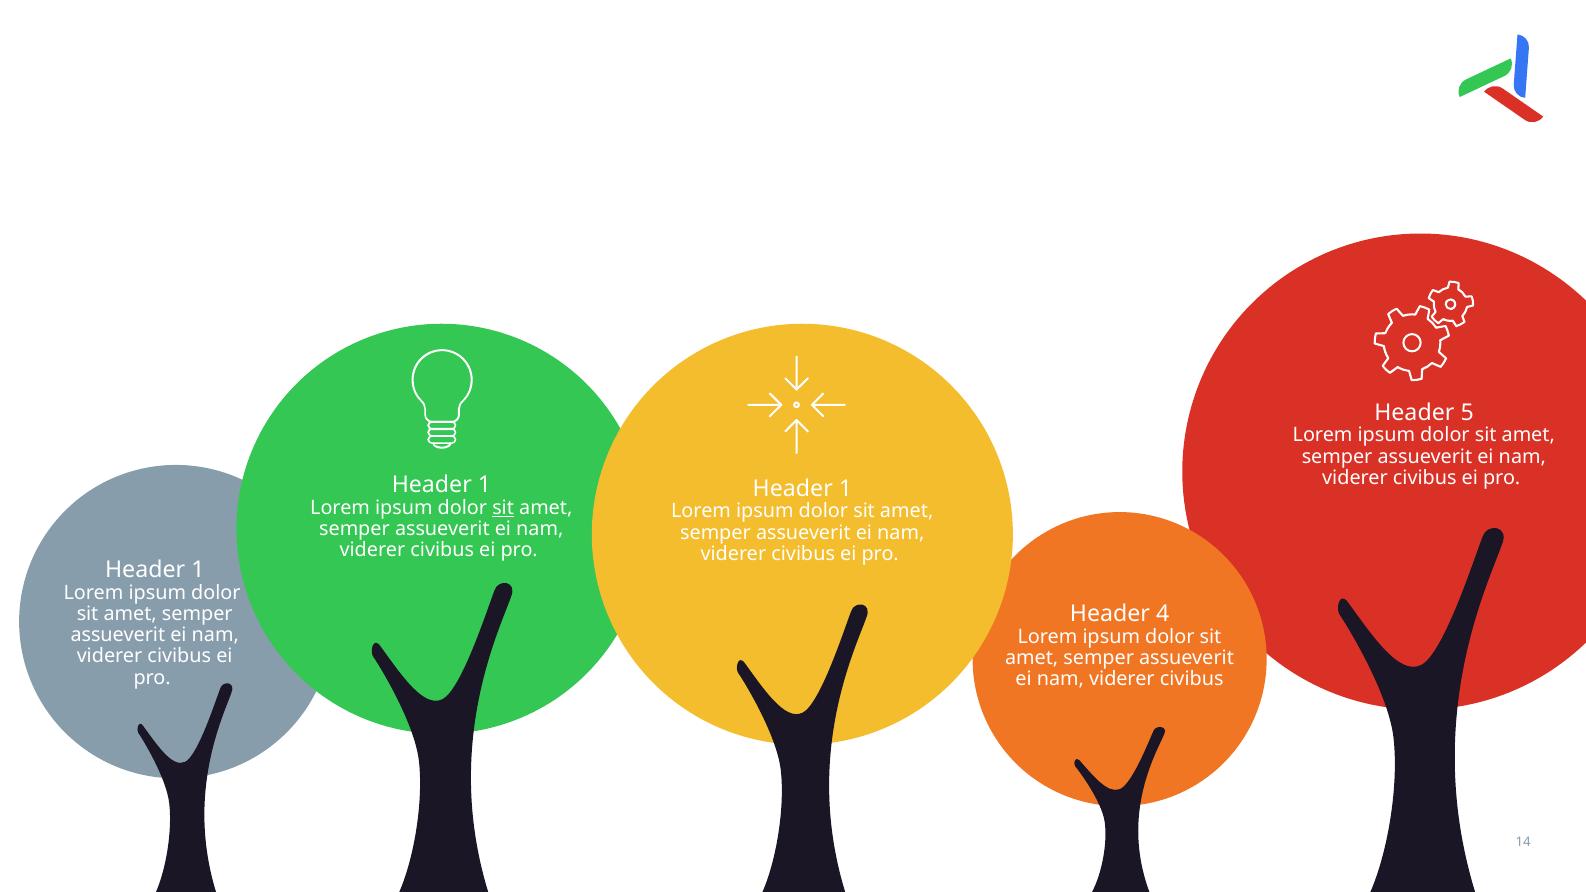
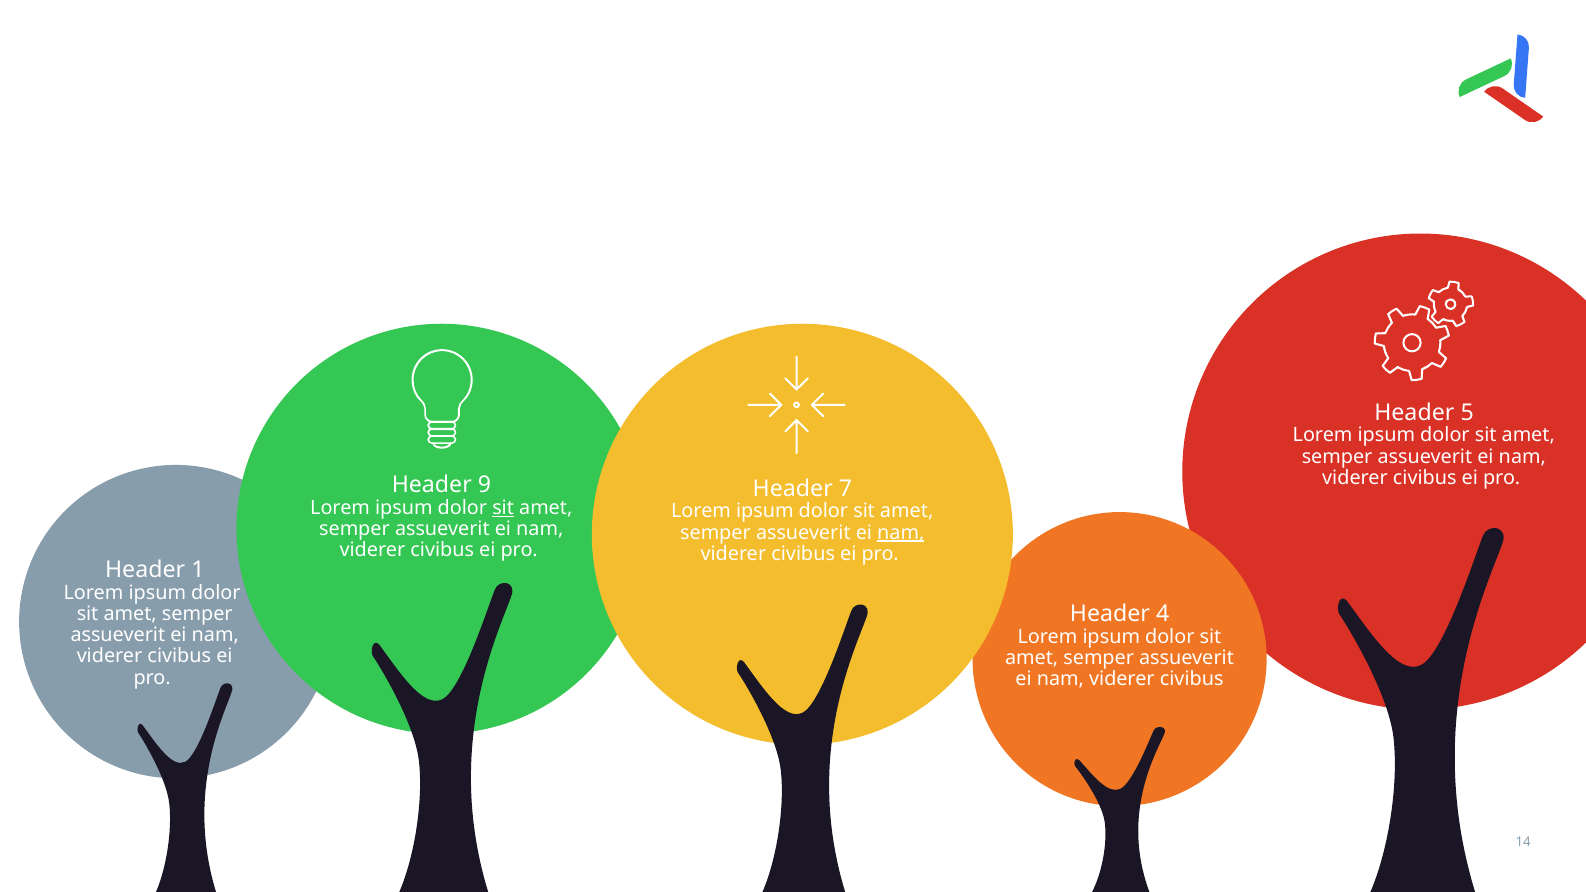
1 at (485, 485): 1 -> 9
1 at (846, 488): 1 -> 7
nam at (901, 533) underline: none -> present
